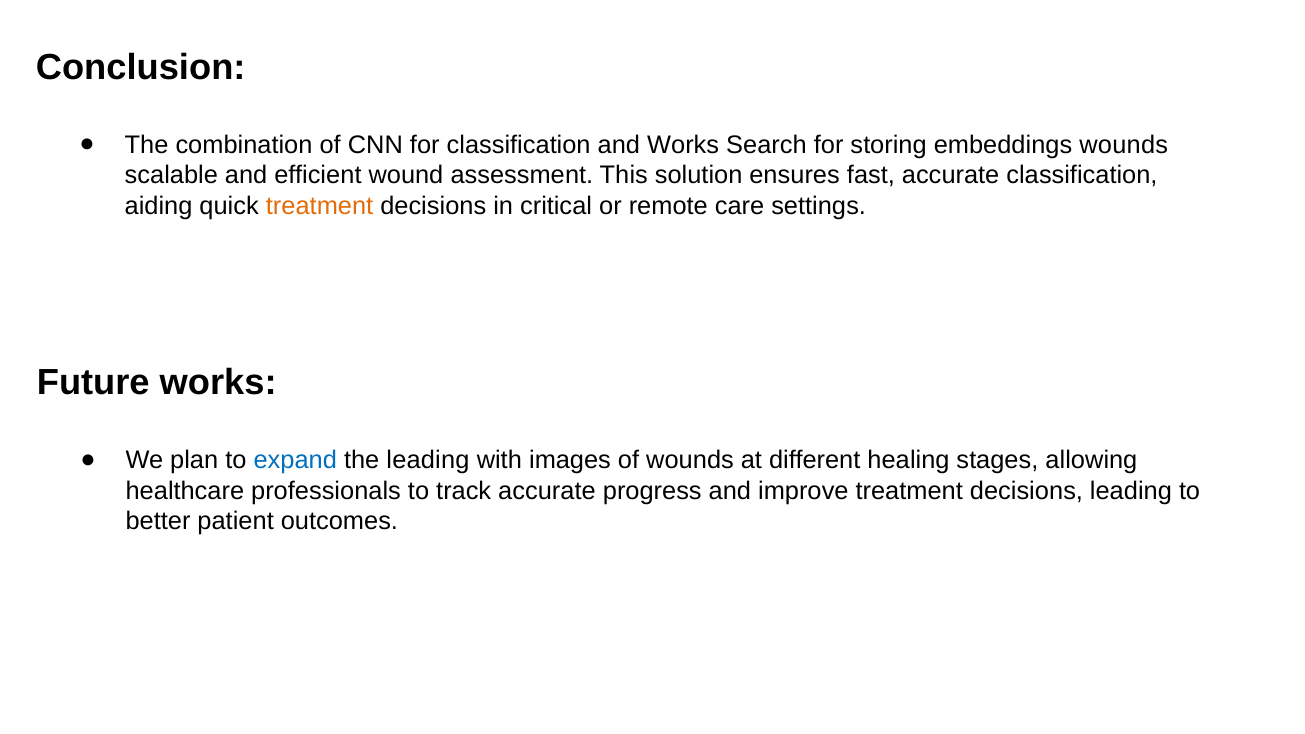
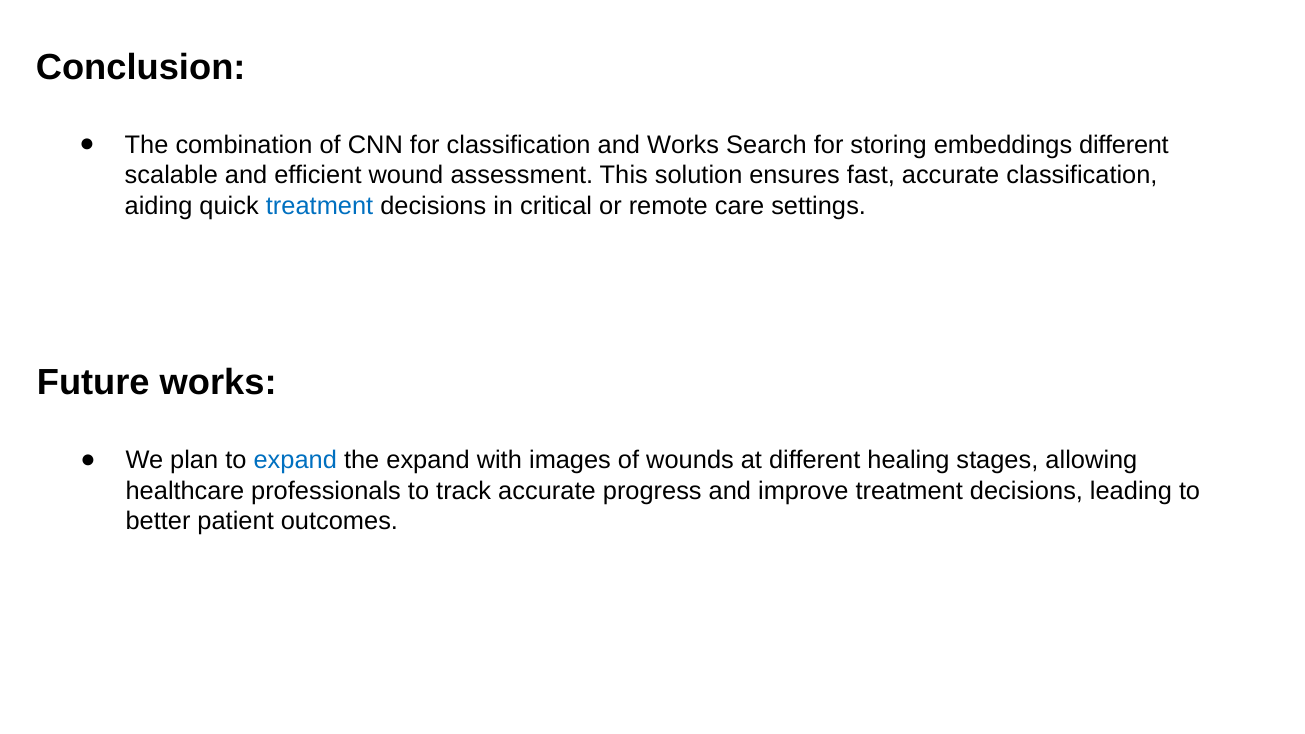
embeddings wounds: wounds -> different
treatment at (320, 206) colour: orange -> blue
the leading: leading -> expand
